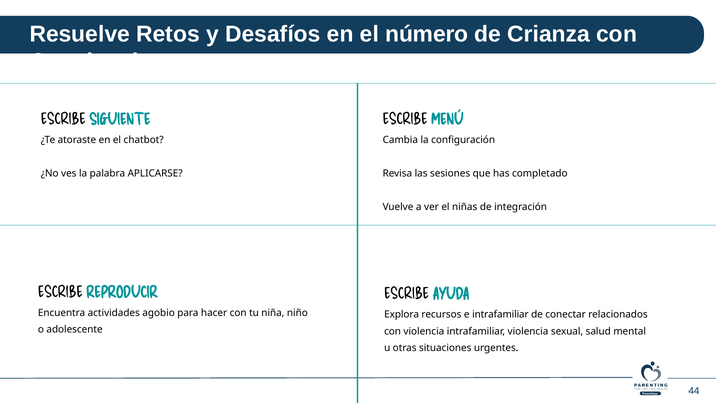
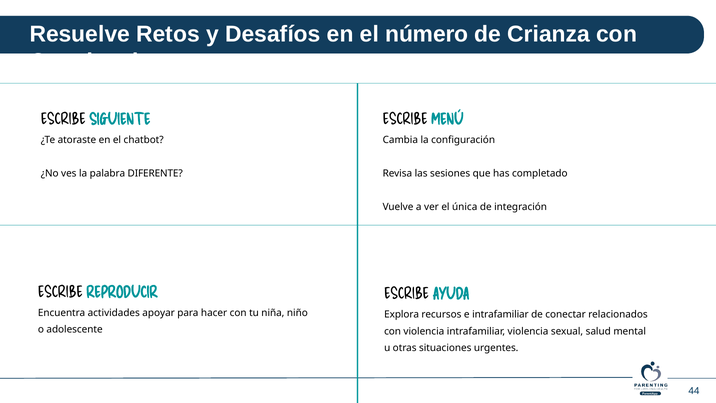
APLICARSE: APLICARSE -> DIFERENTE
niñas: niñas -> única
agobio: agobio -> apoyar
